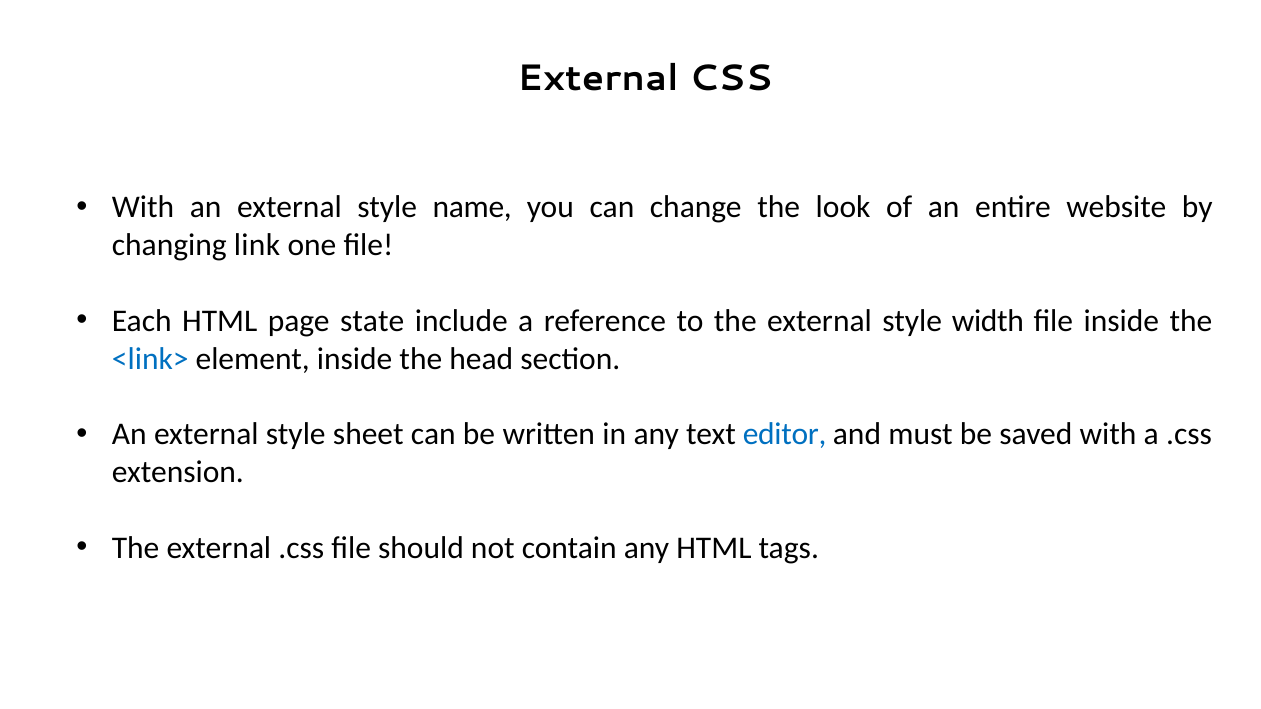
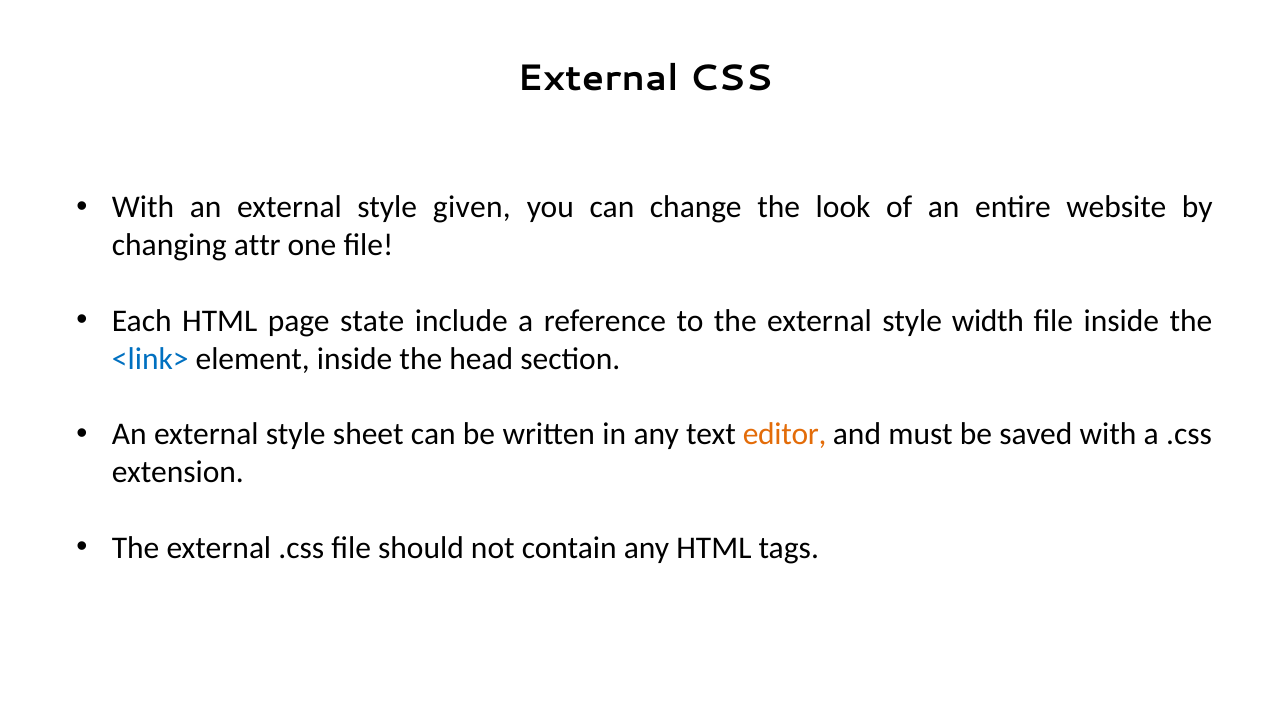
name: name -> given
link: link -> attr
editor colour: blue -> orange
